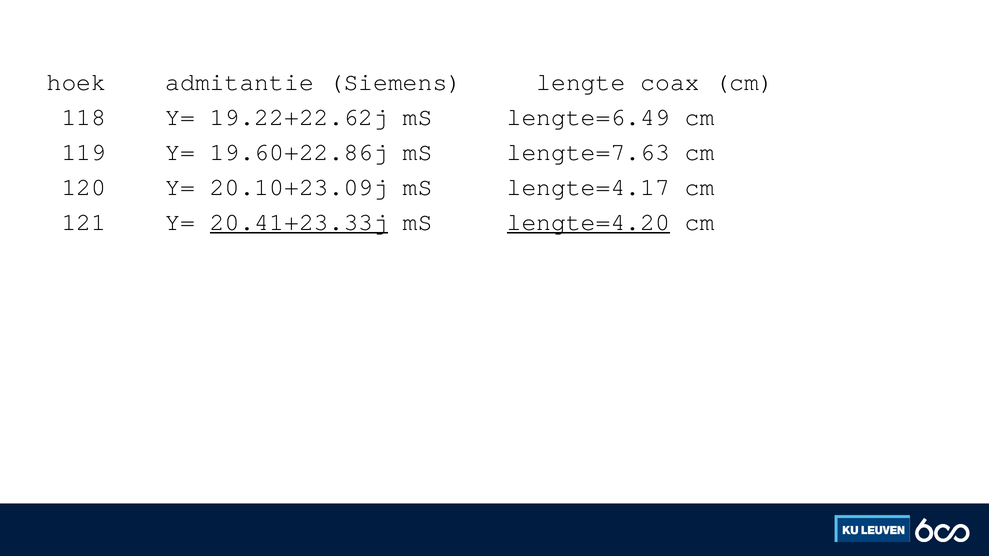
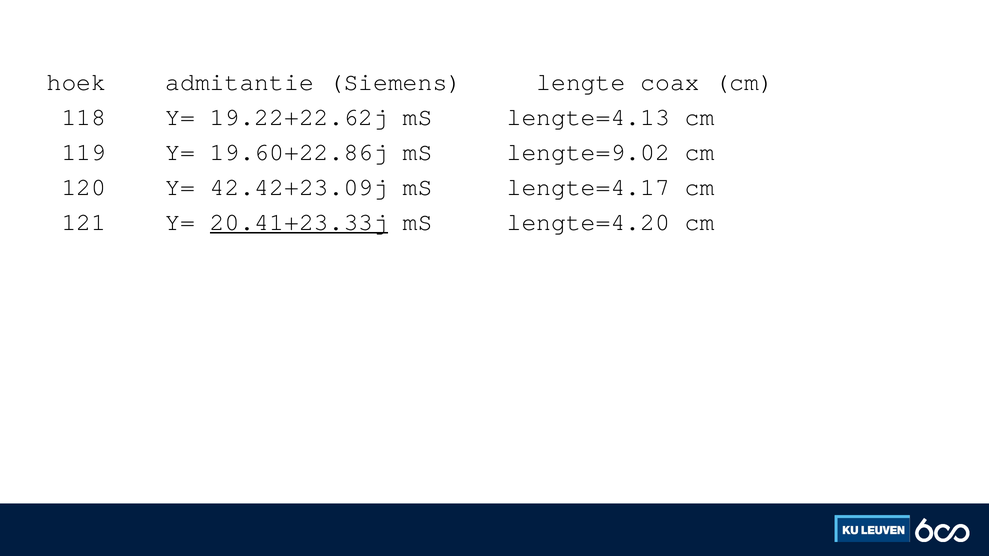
lengte=6.49: lengte=6.49 -> lengte=4.13
lengte=7.63: lengte=7.63 -> lengte=9.02
20.10+23.09j: 20.10+23.09j -> 42.42+23.09j
lengte=4.20 underline: present -> none
